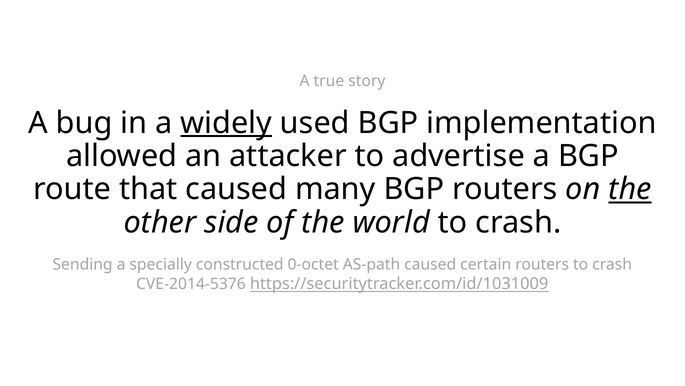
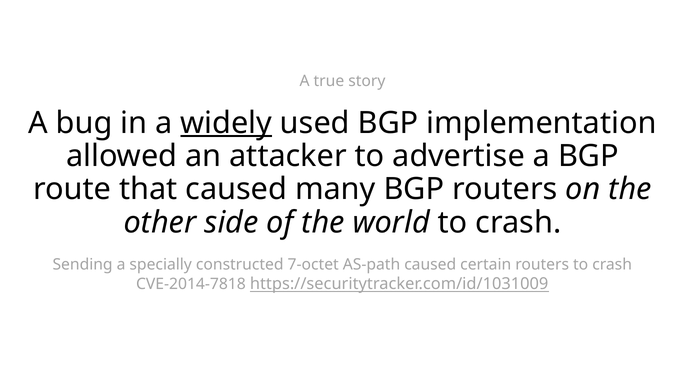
the at (630, 189) underline: present -> none
0-octet: 0-octet -> 7-octet
CVE-2014-5376: CVE-2014-5376 -> CVE-2014-7818
